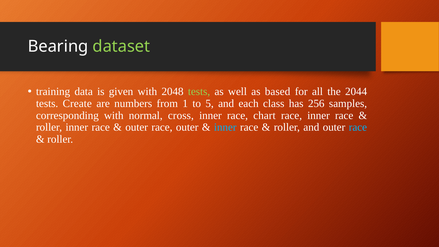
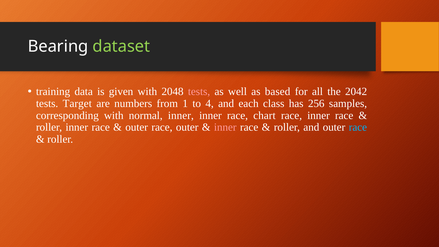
tests at (199, 92) colour: light green -> pink
2044: 2044 -> 2042
Create: Create -> Target
5: 5 -> 4
normal cross: cross -> inner
inner at (225, 127) colour: light blue -> pink
